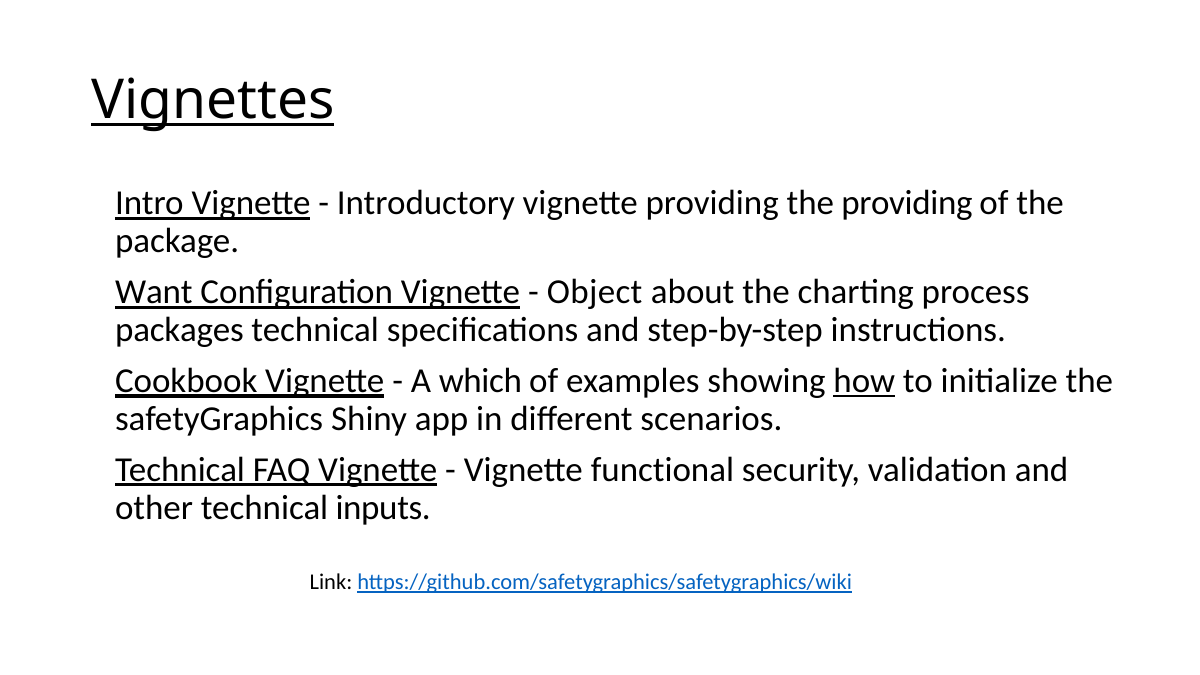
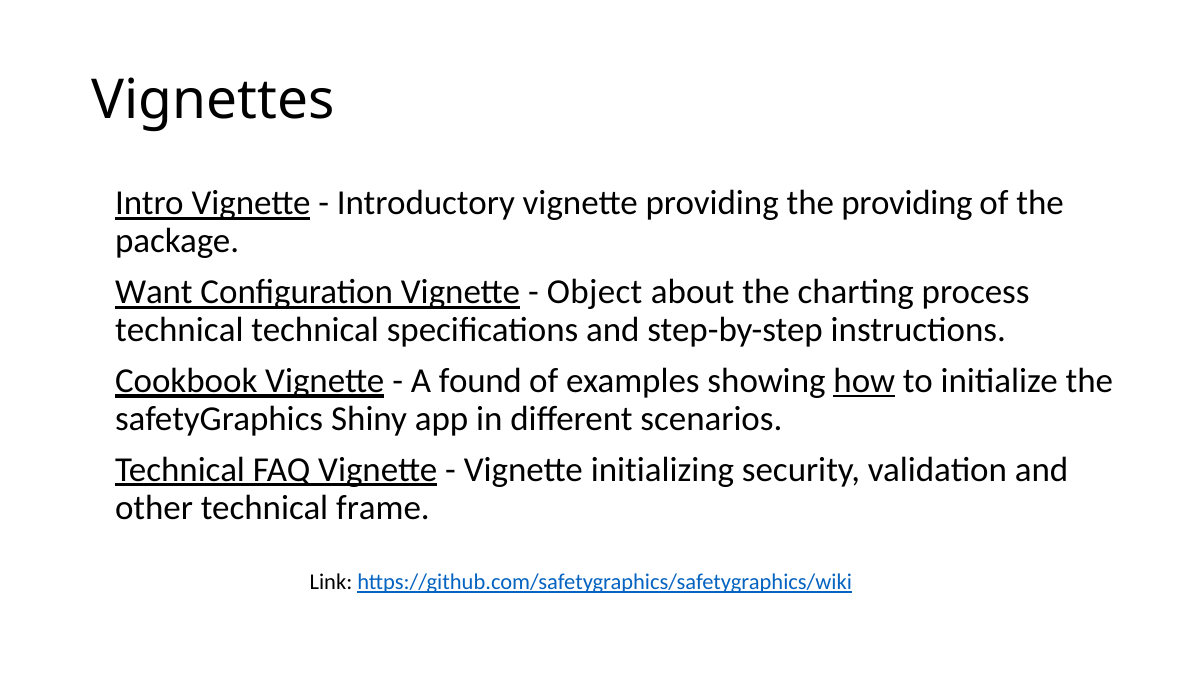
Vignettes underline: present -> none
packages at (179, 330): packages -> technical
which: which -> found
functional: functional -> initializing
inputs: inputs -> frame
